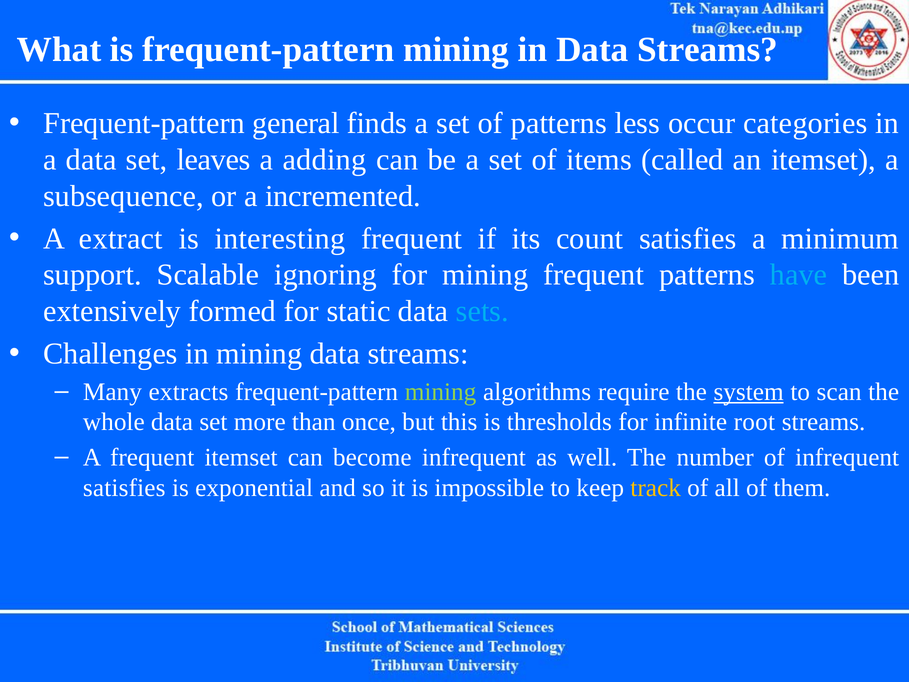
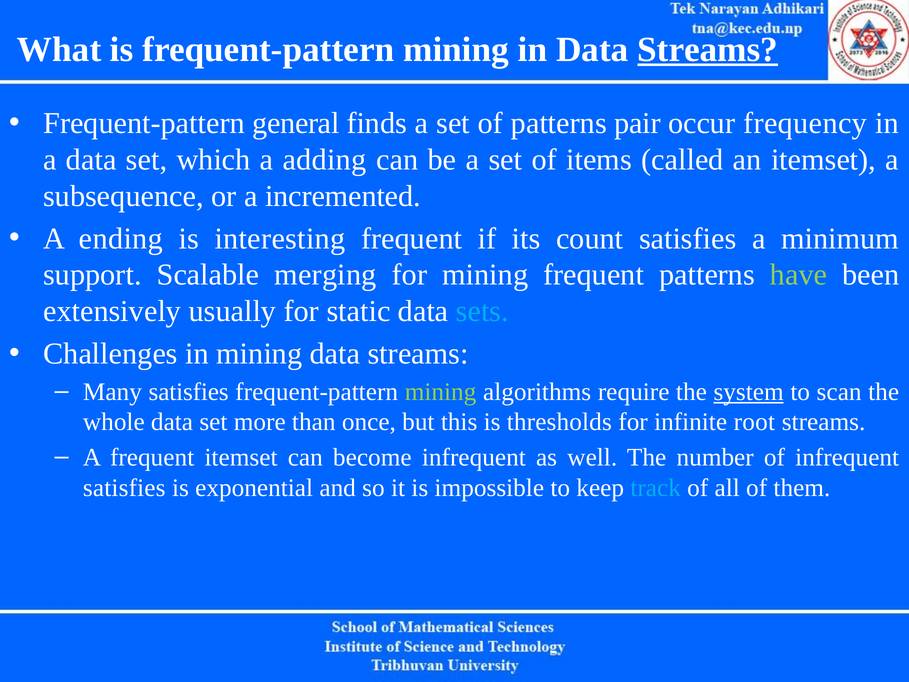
Streams at (708, 50) underline: none -> present
less: less -> pair
categories: categories -> frequency
leaves: leaves -> which
extract: extract -> ending
ignoring: ignoring -> merging
have colour: light blue -> light green
formed: formed -> usually
Many extracts: extracts -> satisfies
track colour: yellow -> light blue
